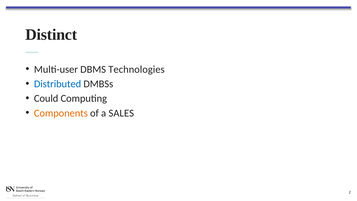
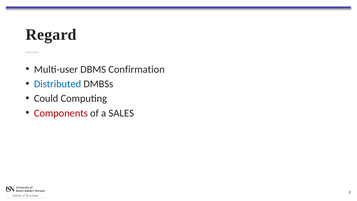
Distinct: Distinct -> Regard
Technologies: Technologies -> Confirmation
Components colour: orange -> red
